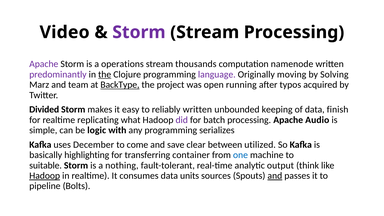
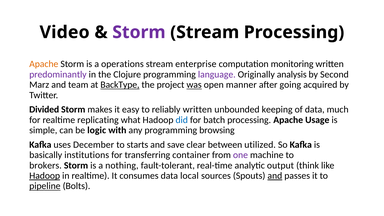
Apache at (44, 64) colour: purple -> orange
thousands: thousands -> enterprise
namenode: namenode -> monitoring
the at (105, 74) underline: present -> none
moving: moving -> analysis
Solving: Solving -> Second
was underline: none -> present
running: running -> manner
typos: typos -> going
finish: finish -> much
did colour: purple -> blue
Audio: Audio -> Usage
serializes: serializes -> browsing
come: come -> starts
highlighting: highlighting -> institutions
one colour: blue -> purple
suitable: suitable -> brokers
units: units -> local
pipeline underline: none -> present
